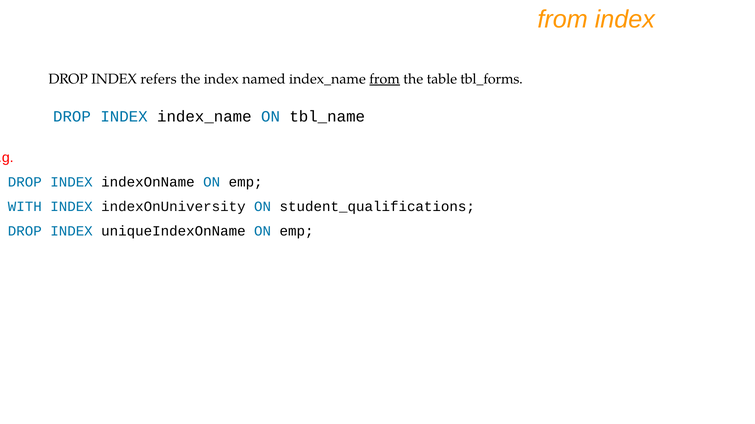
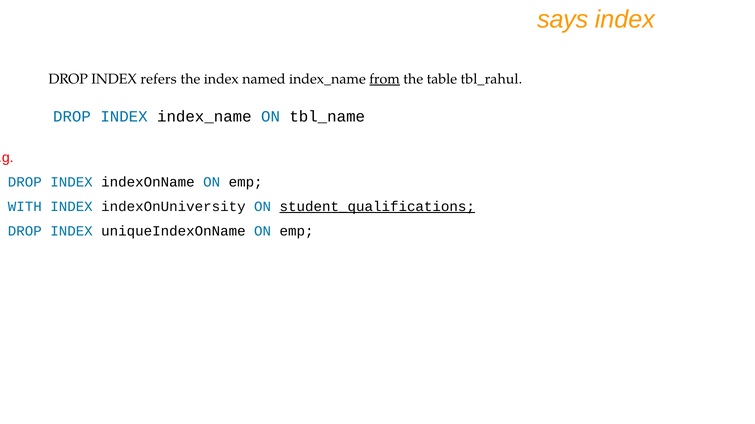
from at (563, 20): from -> says
tbl_forms: tbl_forms -> tbl_rahul
student_qualifications underline: none -> present
